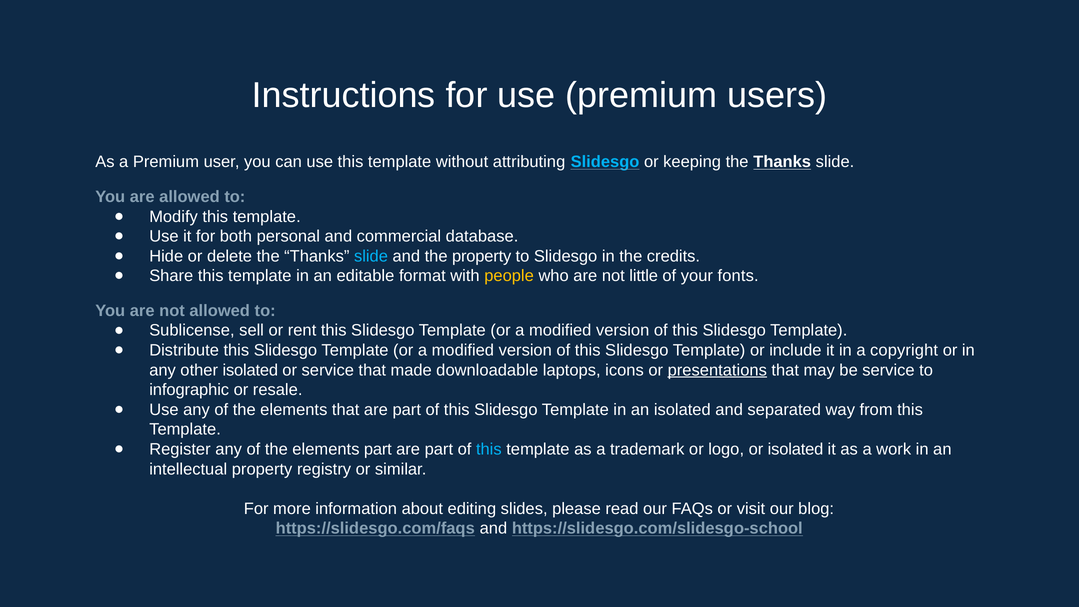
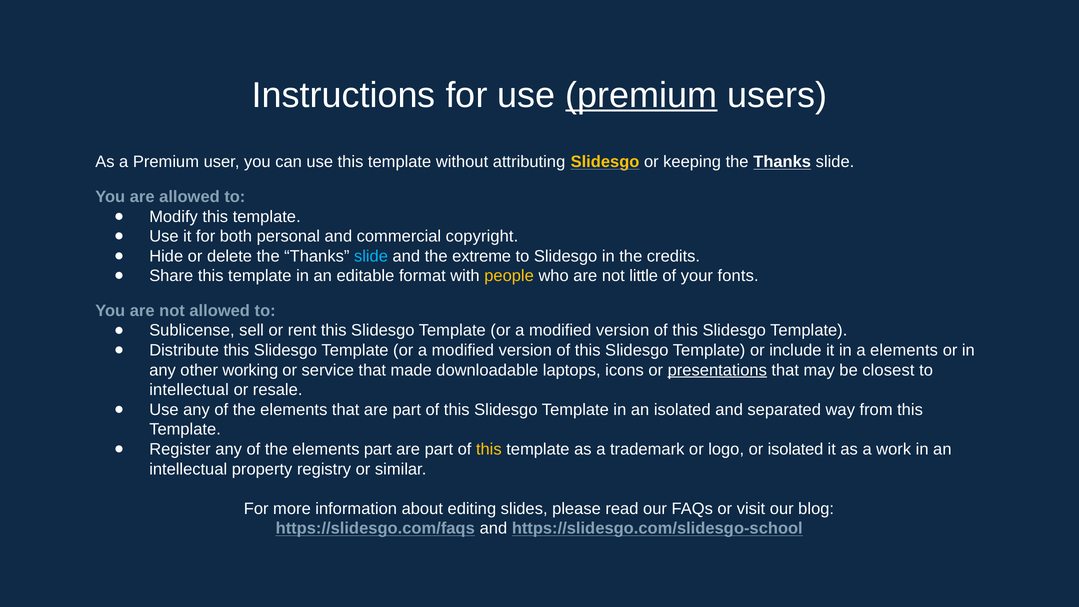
premium at (641, 95) underline: none -> present
Slidesgo at (605, 162) colour: light blue -> yellow
database: database -> copyright
the property: property -> extreme
a copyright: copyright -> elements
other isolated: isolated -> working
be service: service -> closest
infographic at (189, 390): infographic -> intellectual
this at (489, 449) colour: light blue -> yellow
